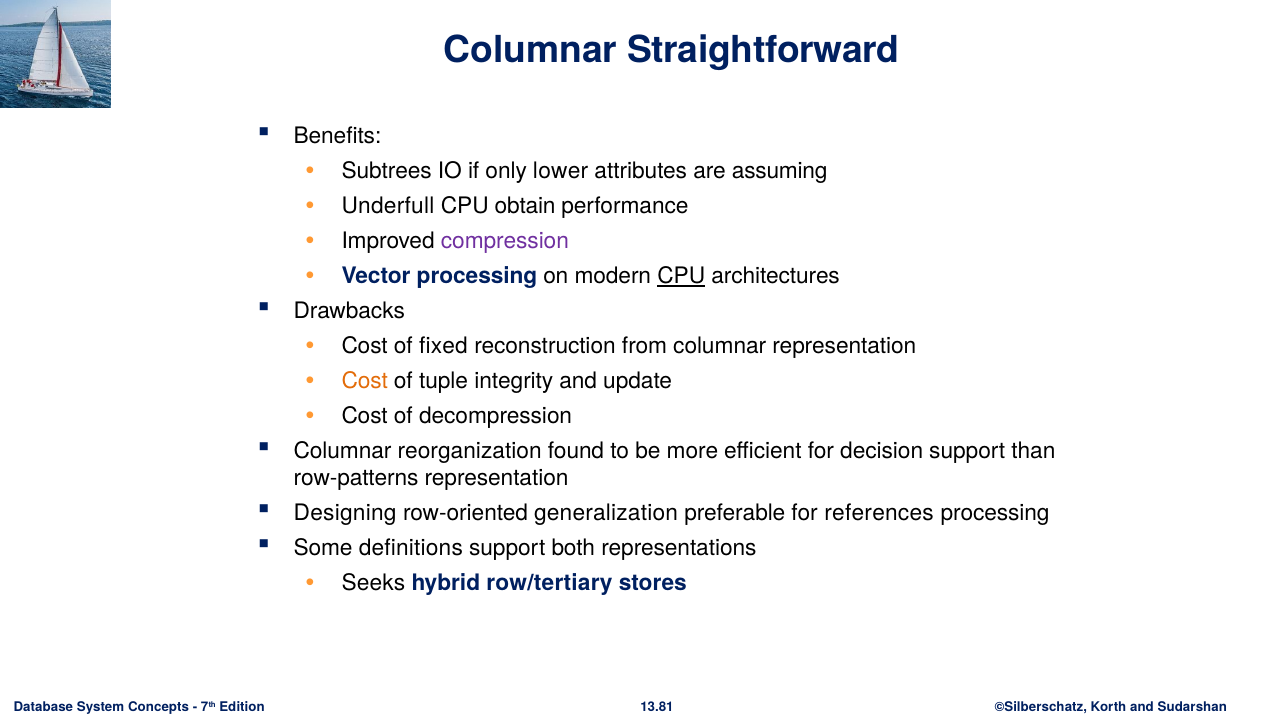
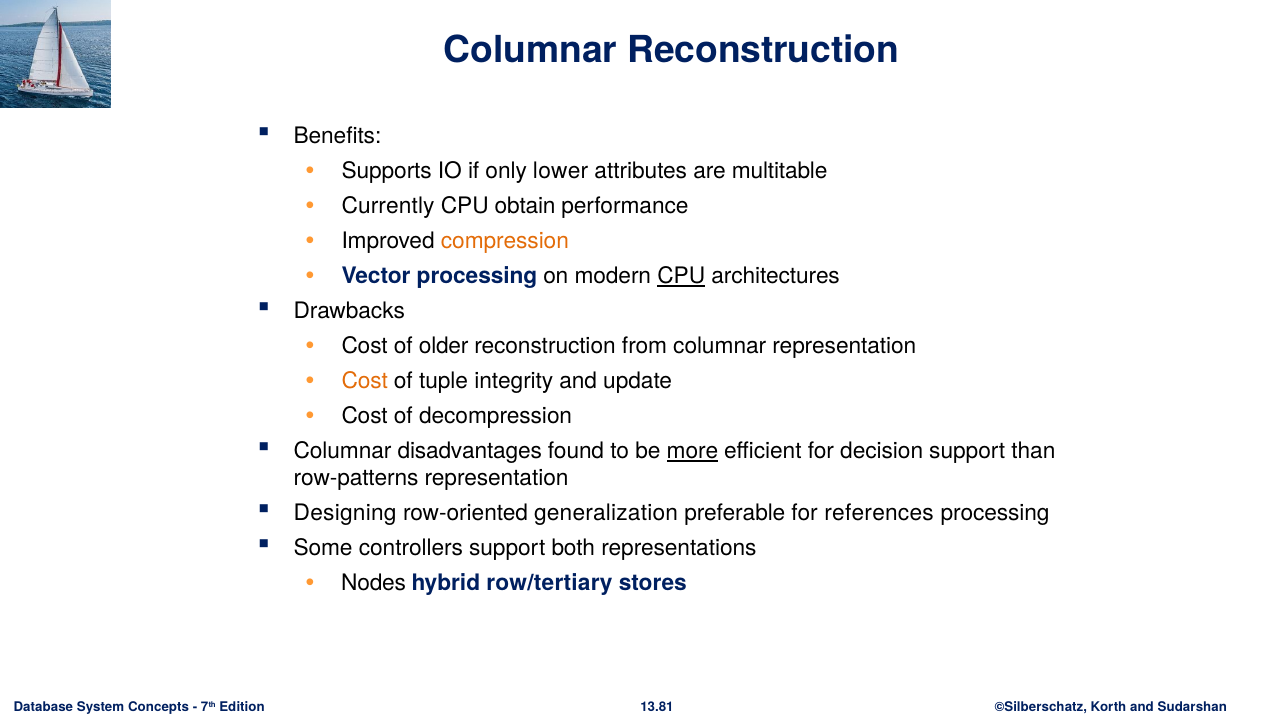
Columnar Straightforward: Straightforward -> Reconstruction
Subtrees: Subtrees -> Supports
assuming: assuming -> multitable
Underfull: Underfull -> Currently
compression colour: purple -> orange
fixed: fixed -> older
reorganization: reorganization -> disadvantages
more underline: none -> present
definitions: definitions -> controllers
Seeks: Seeks -> Nodes
